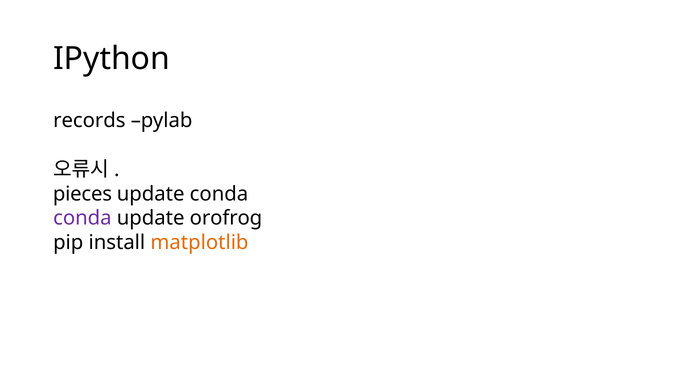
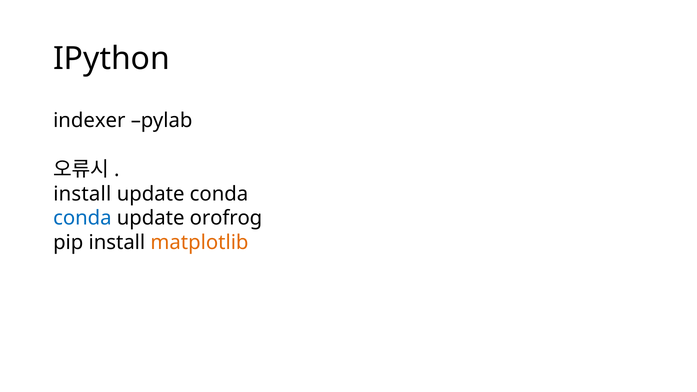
records: records -> indexer
pieces at (82, 194): pieces -> install
conda at (82, 218) colour: purple -> blue
